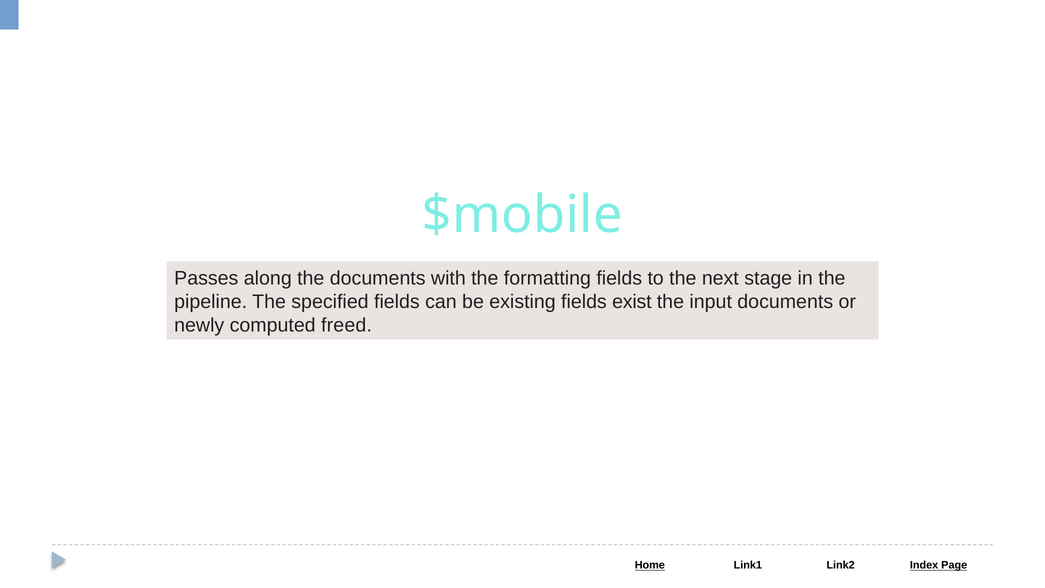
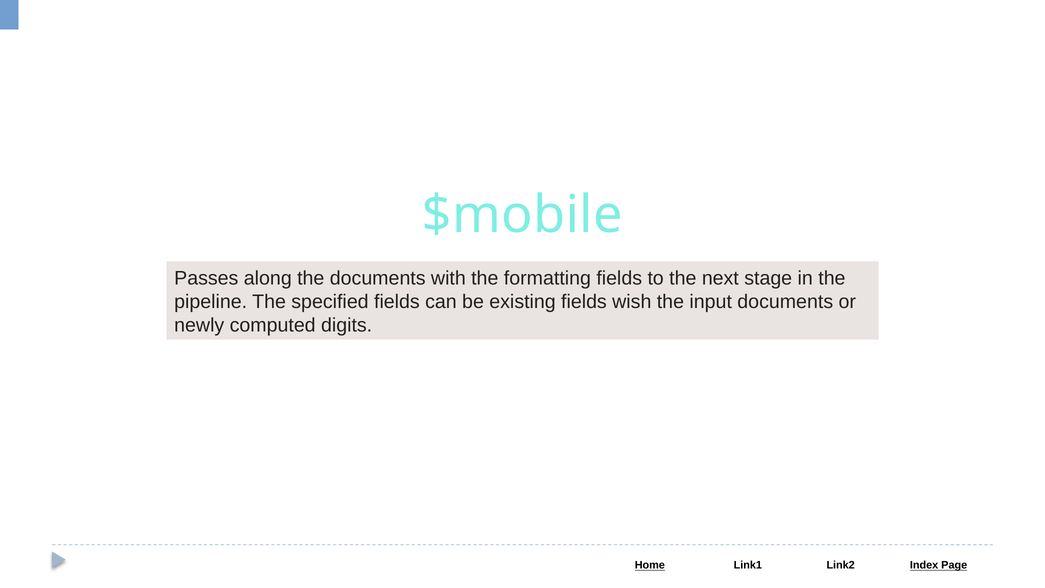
exist: exist -> wish
freed: freed -> digits
